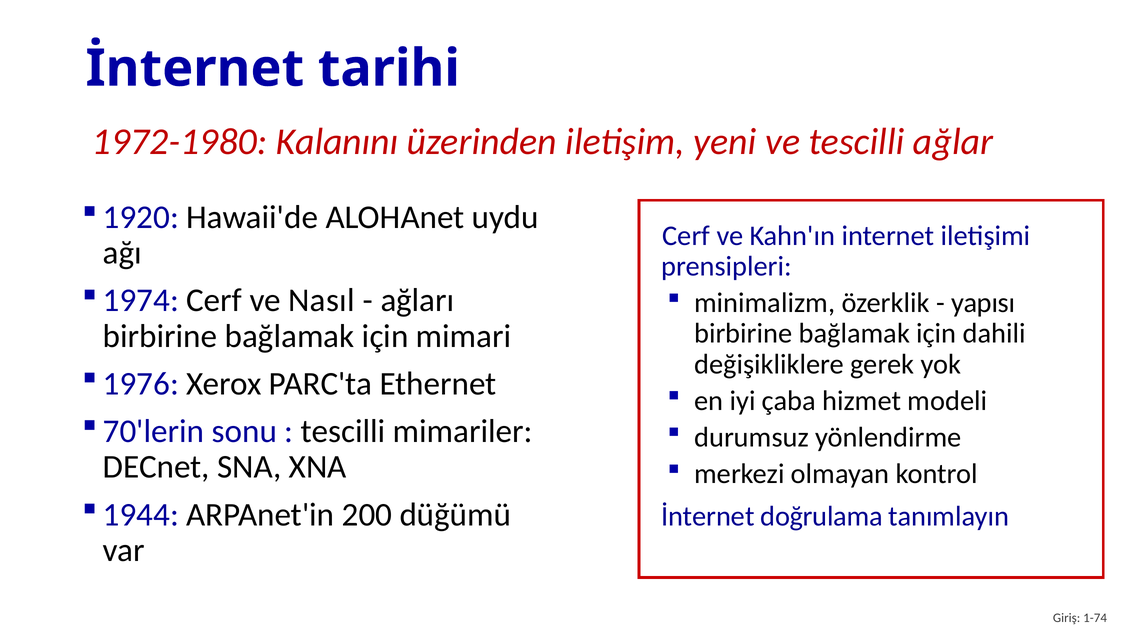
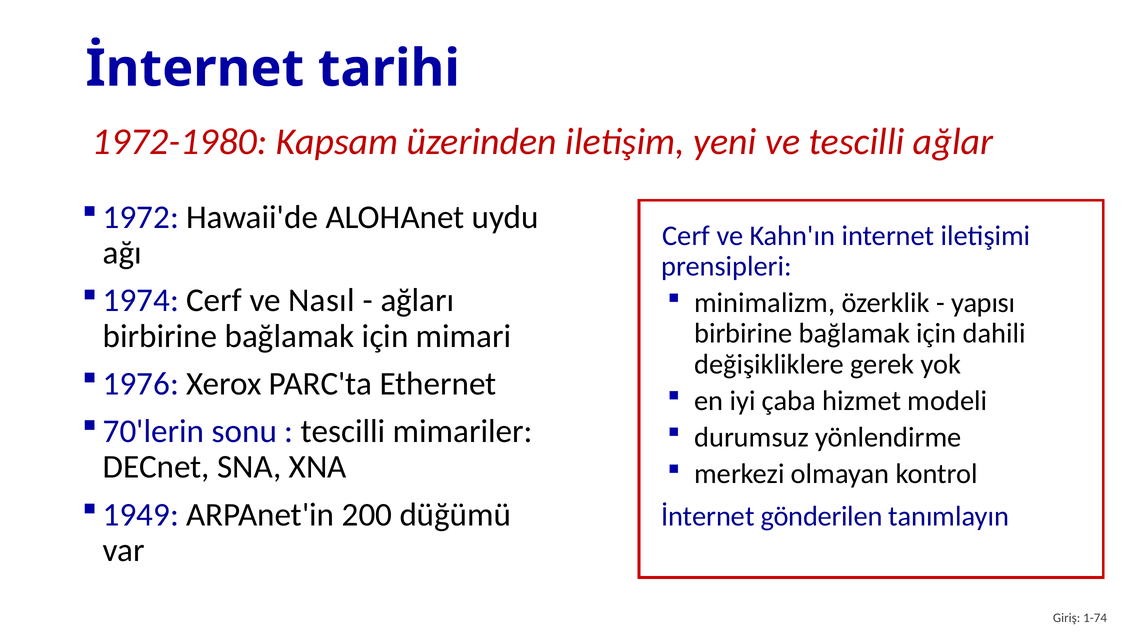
Kalanını: Kalanını -> Kapsam
1920: 1920 -> 1972
1944: 1944 -> 1949
doğrulama: doğrulama -> gönderilen
